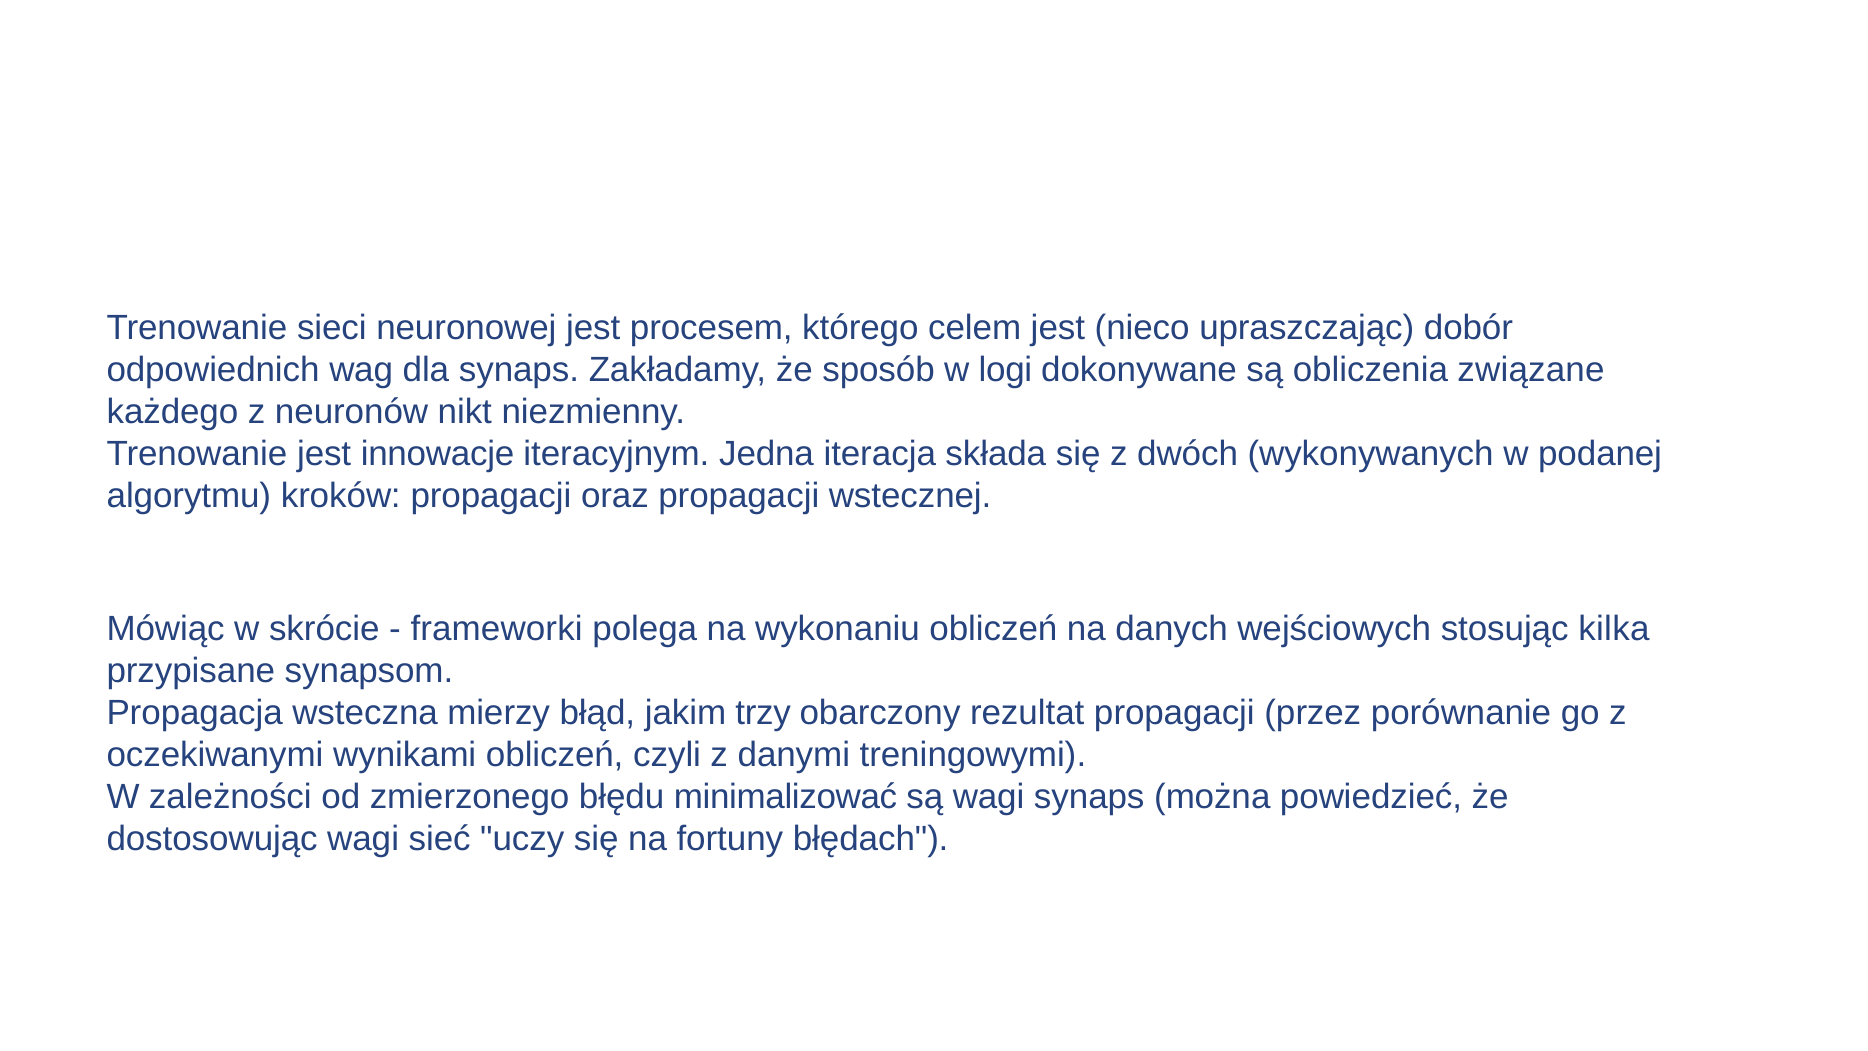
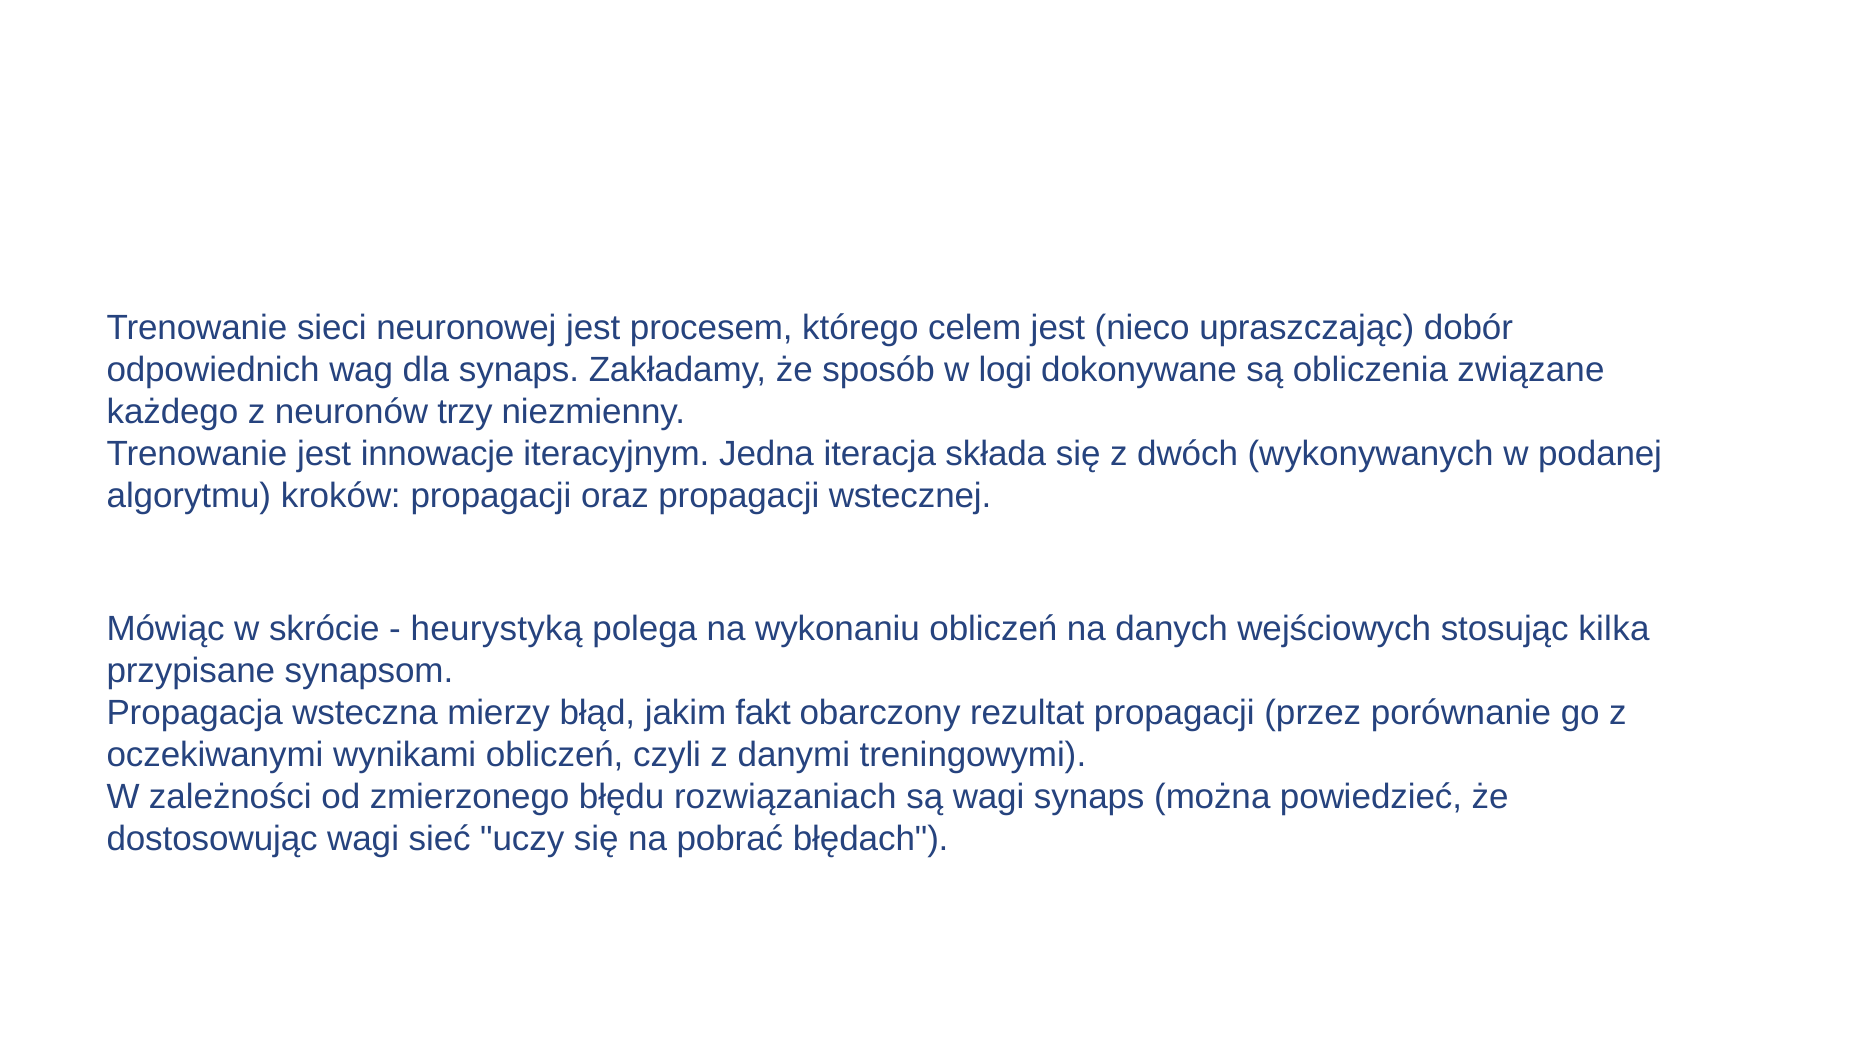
nikt: nikt -> trzy
frameworki: frameworki -> heurystyką
trzy: trzy -> fakt
minimalizować: minimalizować -> rozwiązaniach
fortuny: fortuny -> pobrać
